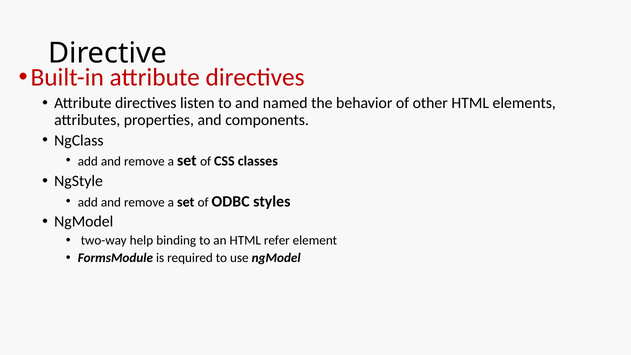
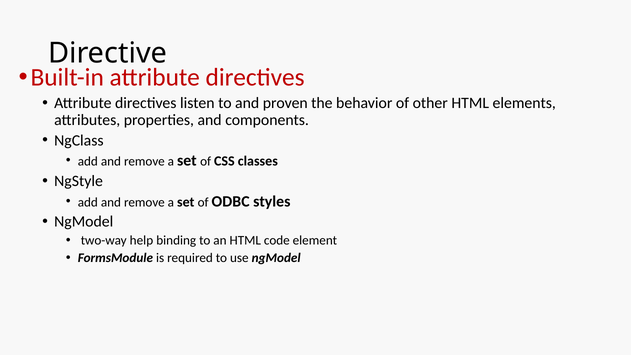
named: named -> proven
refer: refer -> code
